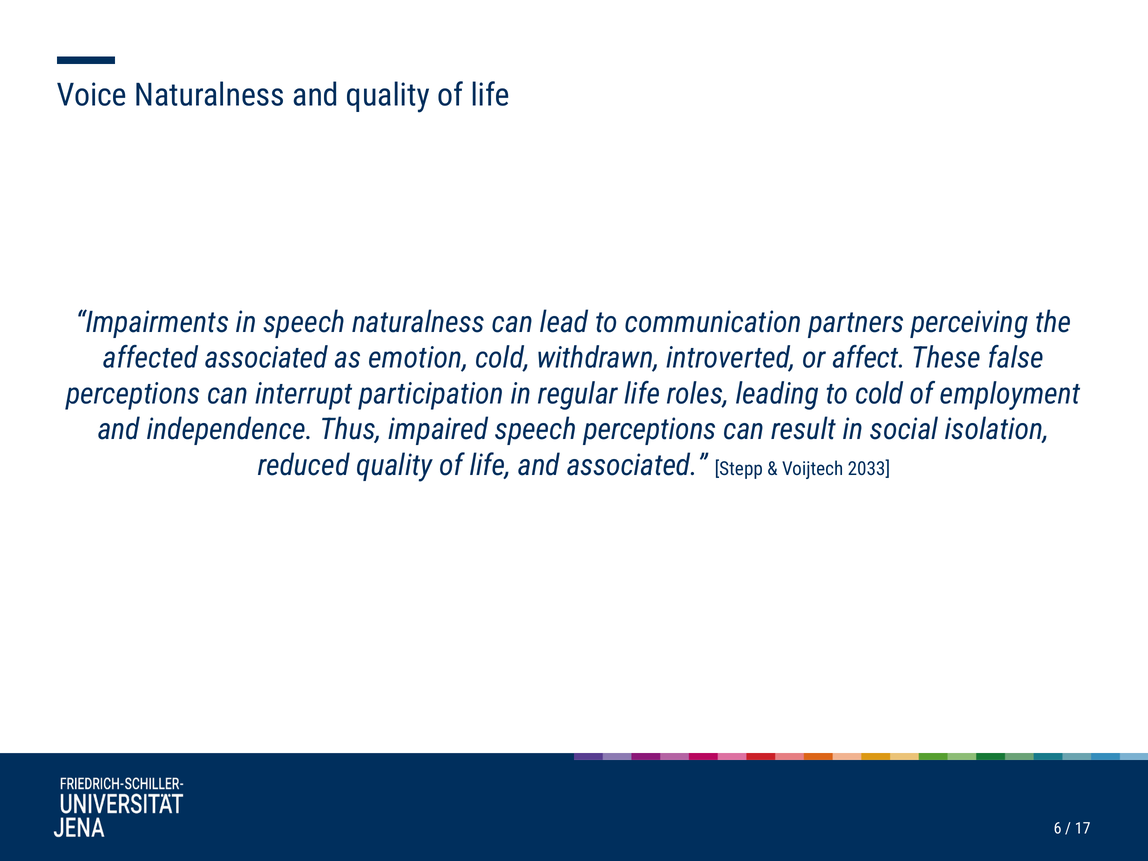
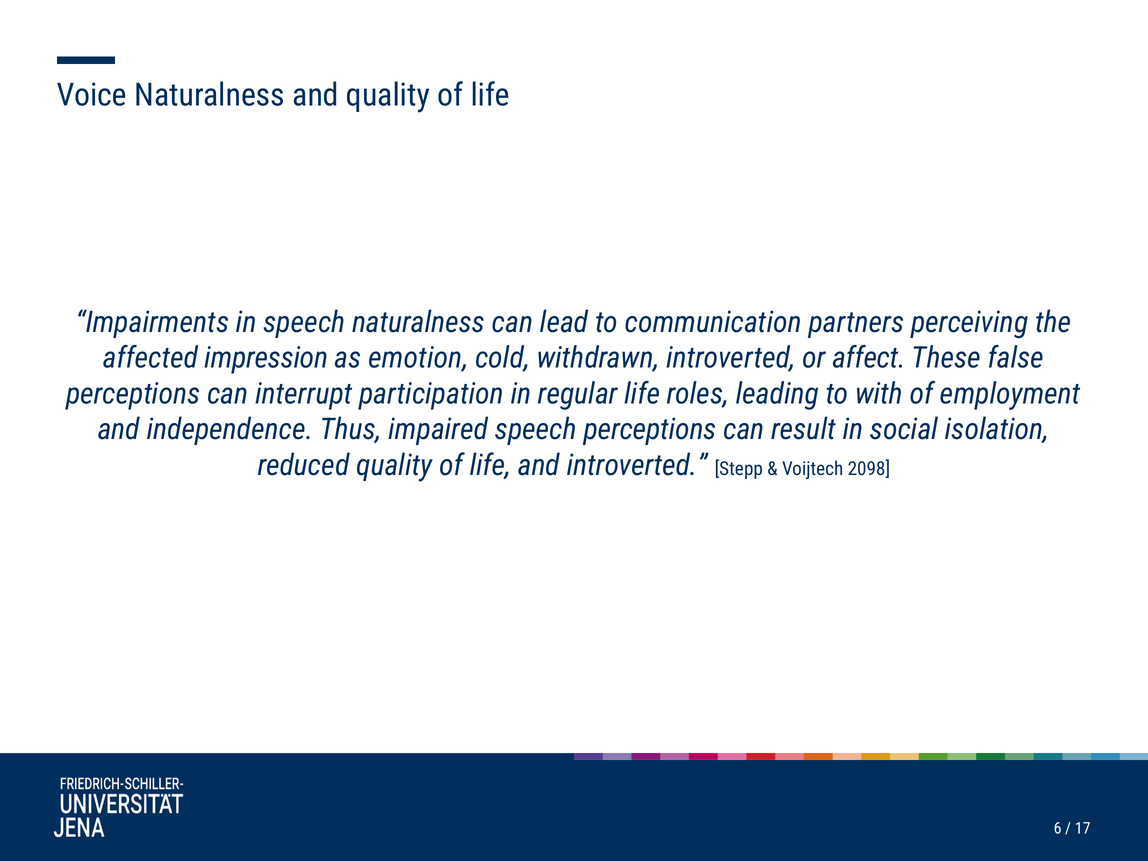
affected associated: associated -> impression
to cold: cold -> with
and associated: associated -> introverted
2033: 2033 -> 2098
